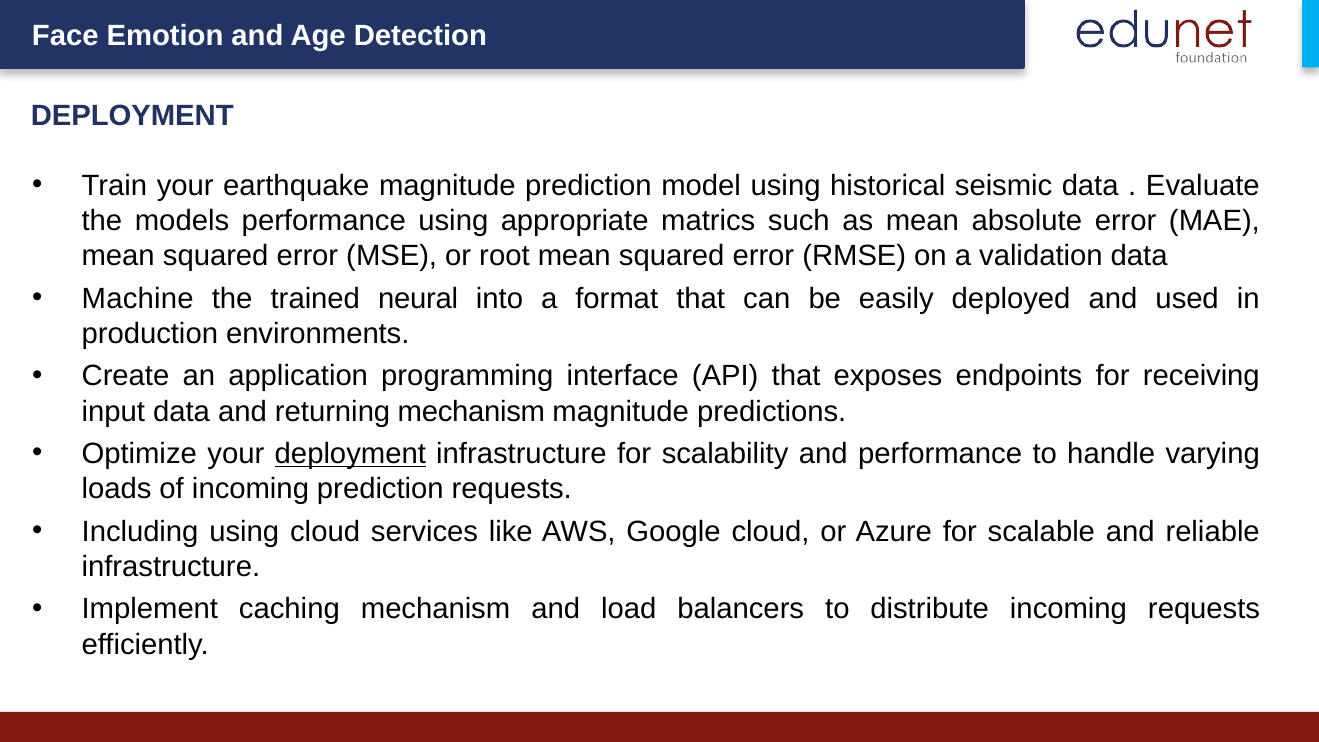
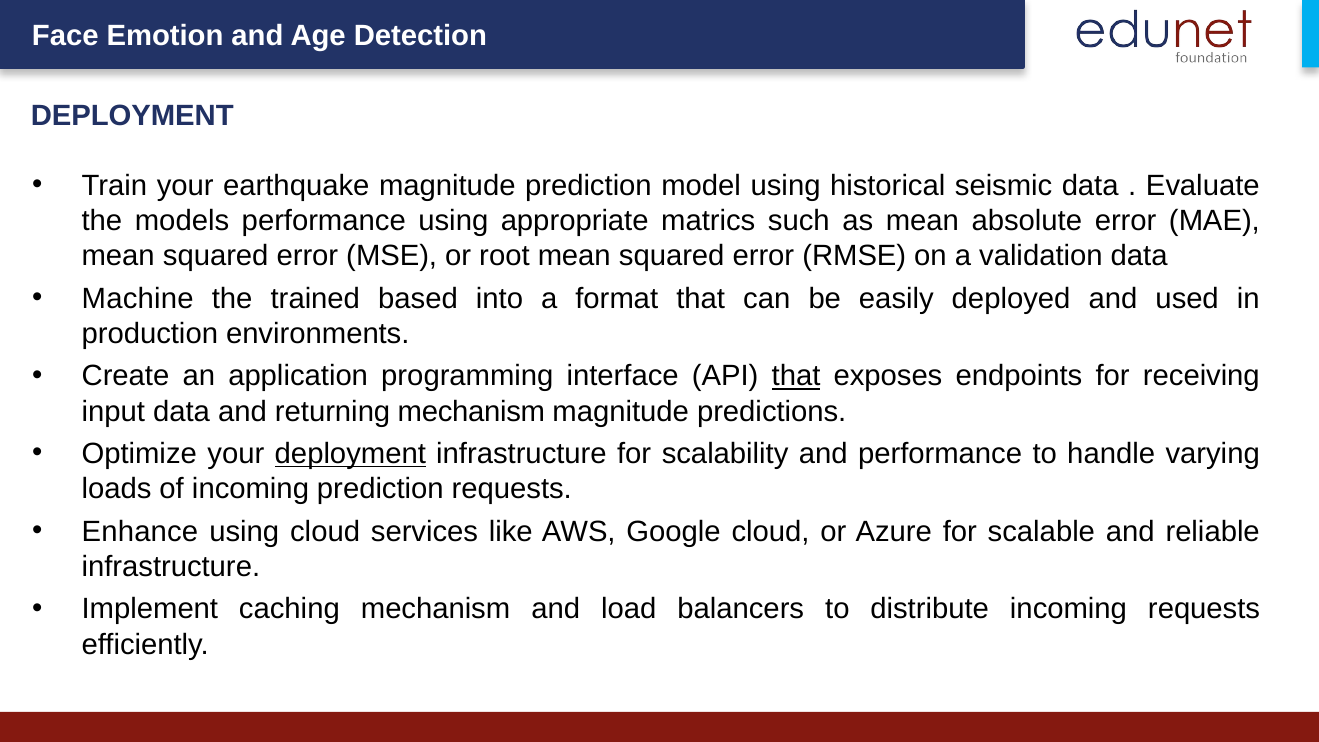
neural: neural -> based
that at (796, 376) underline: none -> present
Including: Including -> Enhance
